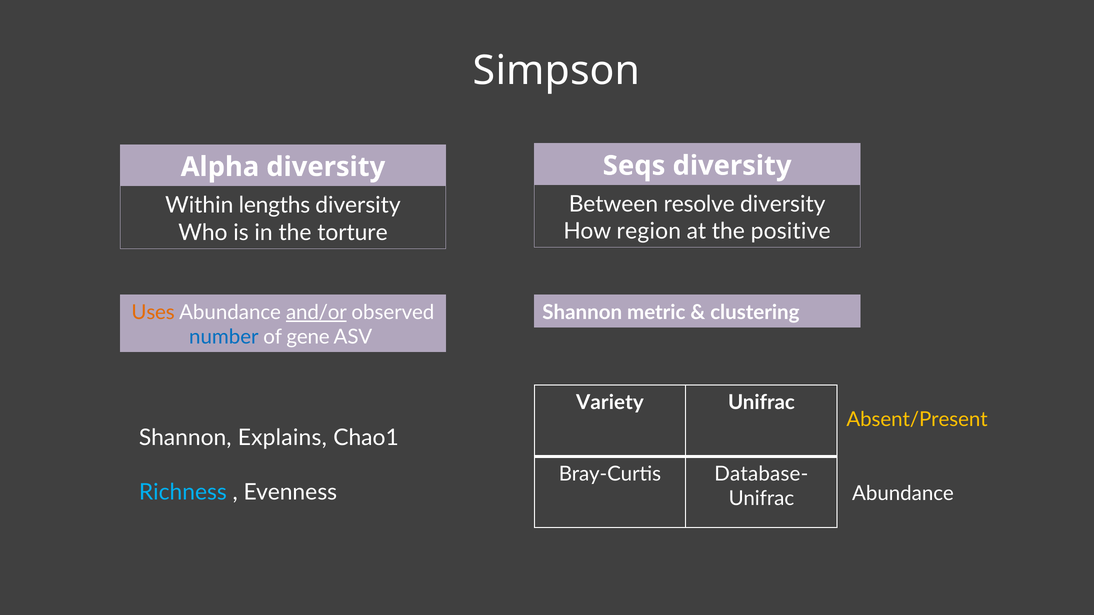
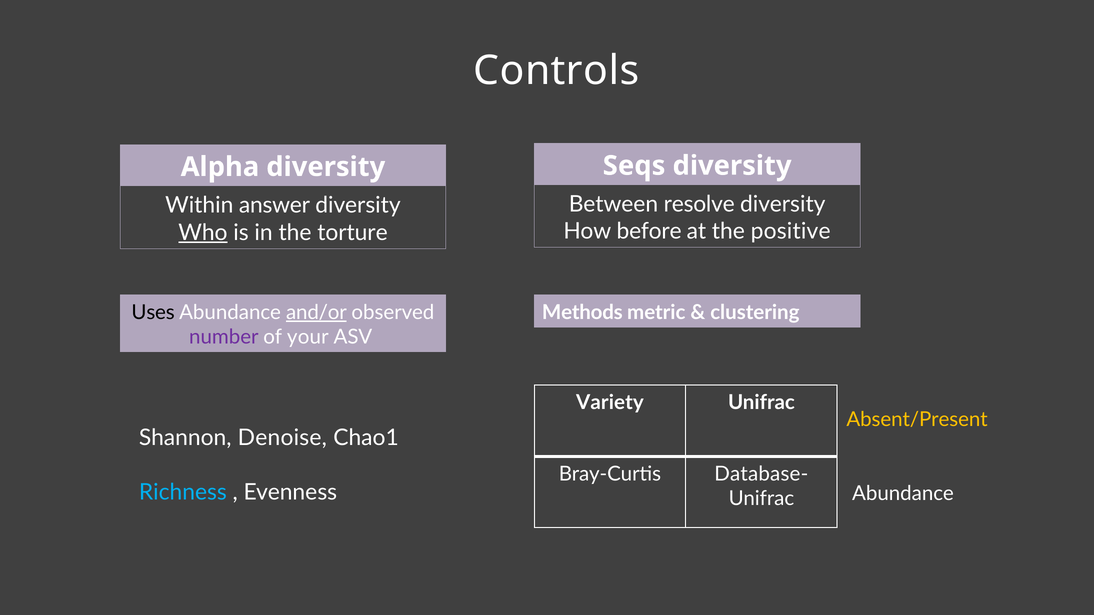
Simpson: Simpson -> Controls
lengths: lengths -> answer
region: region -> before
Who underline: none -> present
Uses colour: orange -> black
Shannon at (582, 313): Shannon -> Methods
number colour: blue -> purple
gene: gene -> your
Explains: Explains -> Denoise
